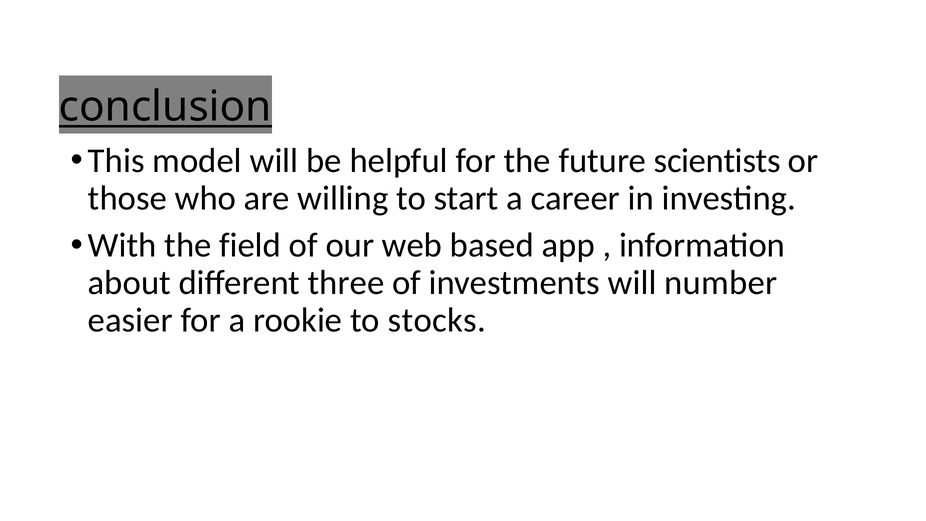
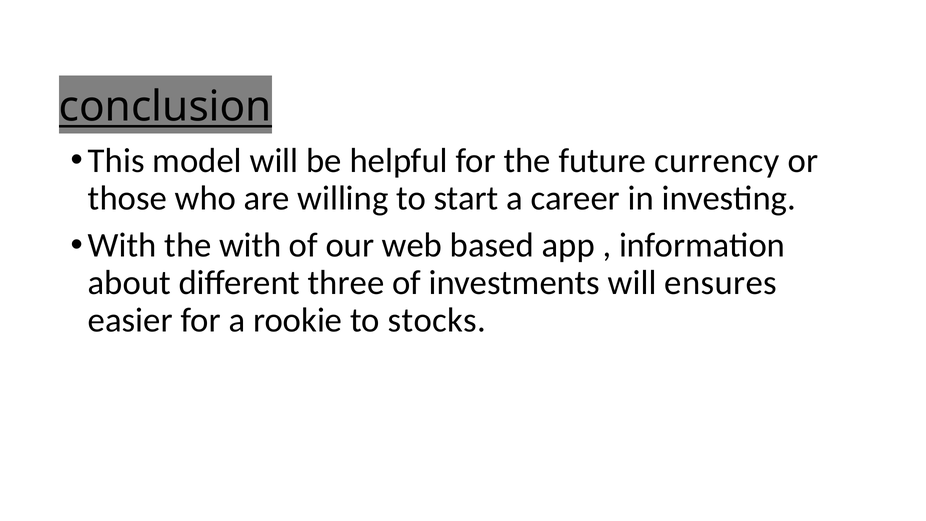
scientists: scientists -> currency
the field: field -> with
number: number -> ensures
